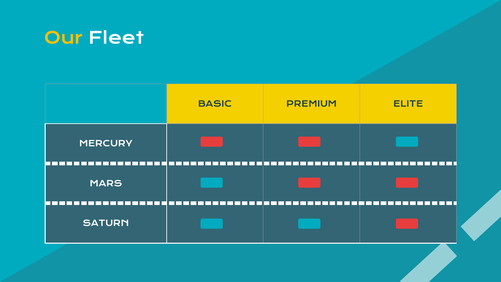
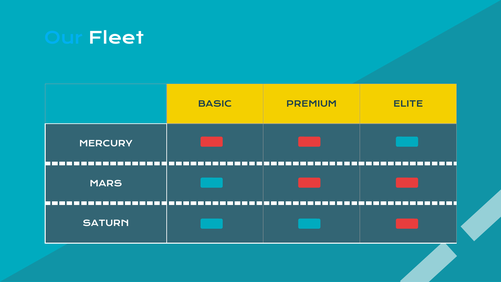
Our colour: yellow -> light blue
